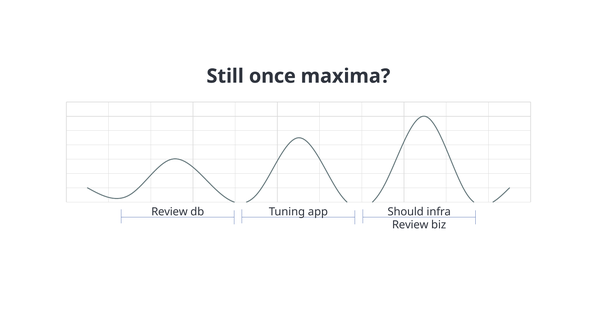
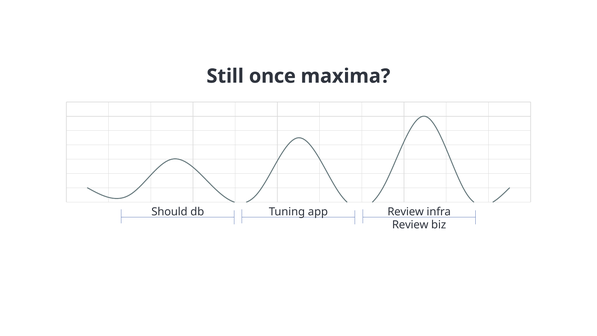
Review at (169, 212): Review -> Should
app Should: Should -> Review
